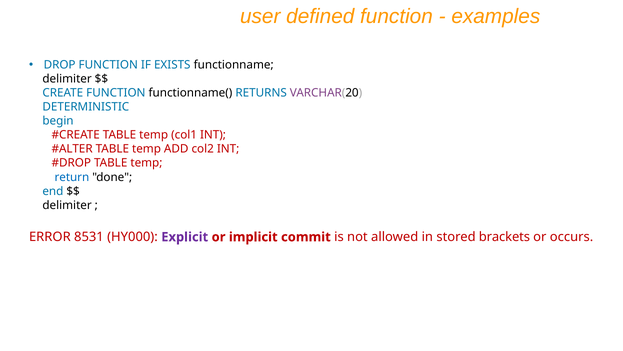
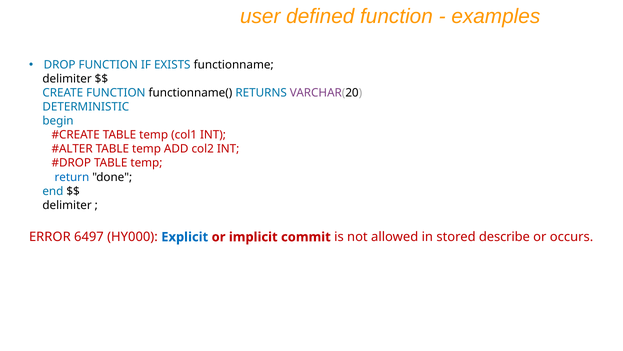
8531: 8531 -> 6497
Explicit colour: purple -> blue
brackets: brackets -> describe
